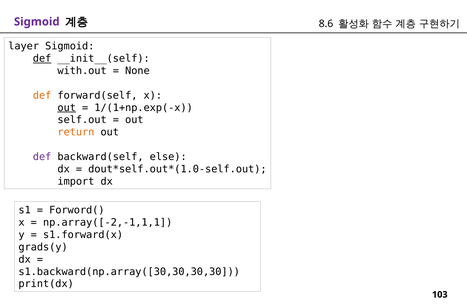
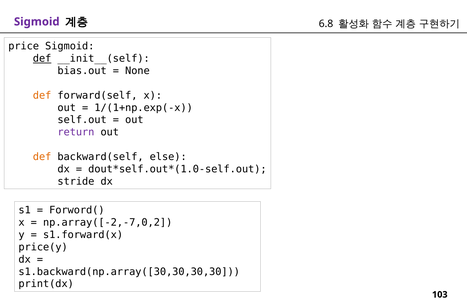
8.6: 8.6 -> 6.8
layer: layer -> price
with.out: with.out -> bias.out
out at (67, 108) underline: present -> none
return colour: orange -> purple
def at (42, 157) colour: purple -> orange
import: import -> stride
np.array([-2,-1,1,1: np.array([-2,-1,1,1 -> np.array([-2,-7,0,2
grads(y: grads(y -> price(y
